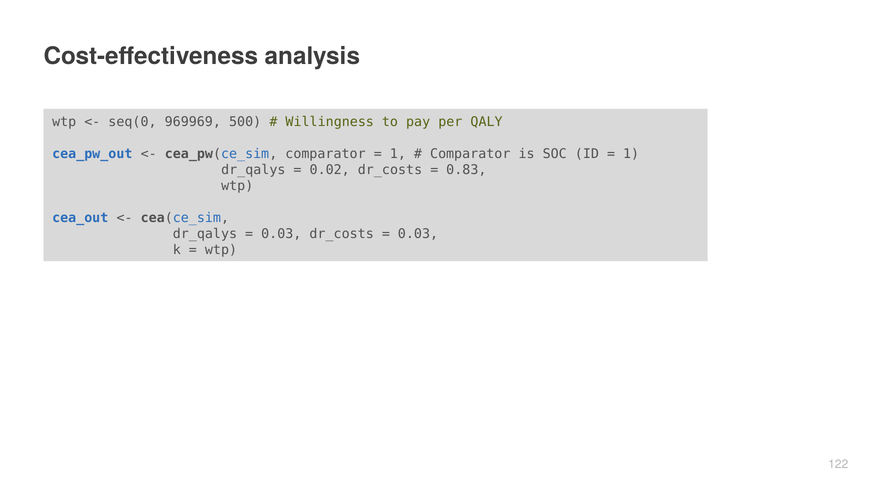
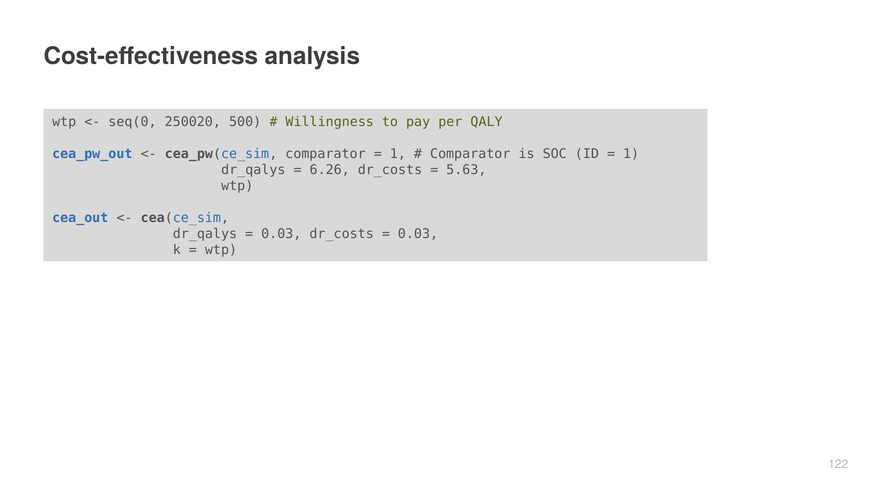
969969: 969969 -> 250020
0.02: 0.02 -> 6.26
0.83: 0.83 -> 5.63
